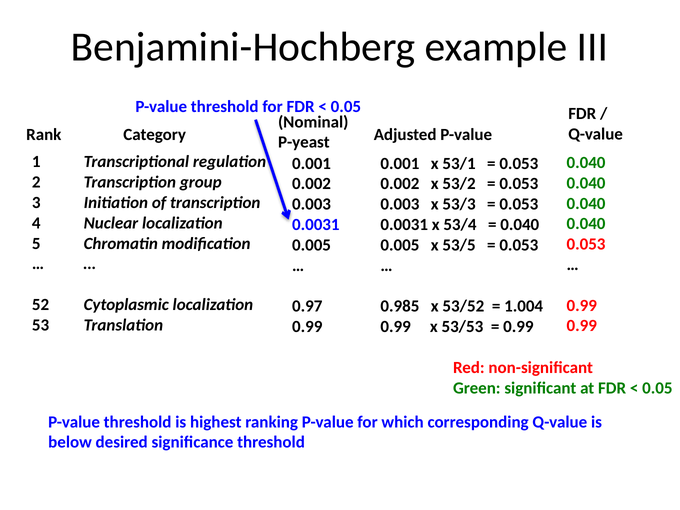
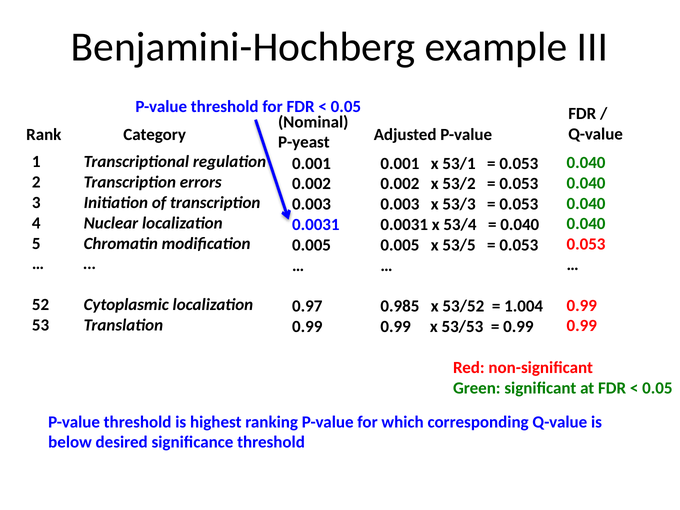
group: group -> errors
